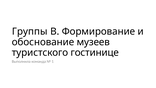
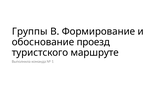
музеев: музеев -> проезд
гостинице: гостинице -> маршруте
